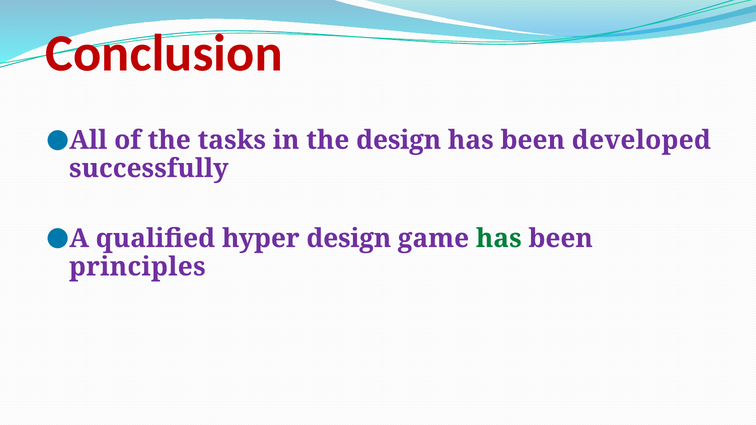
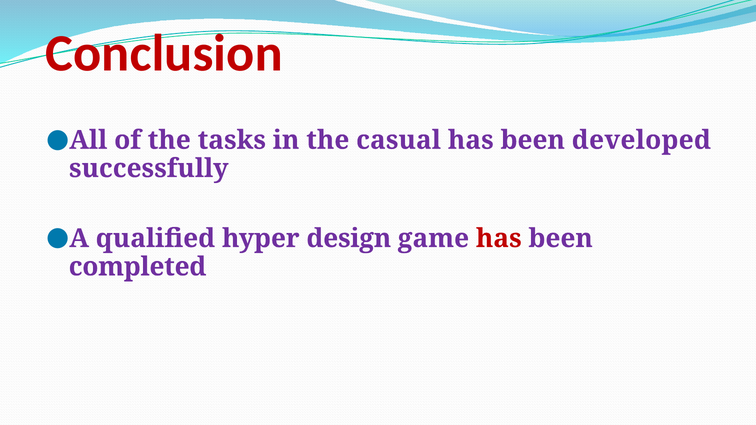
the design: design -> casual
has at (499, 239) colour: green -> red
principles: principles -> completed
